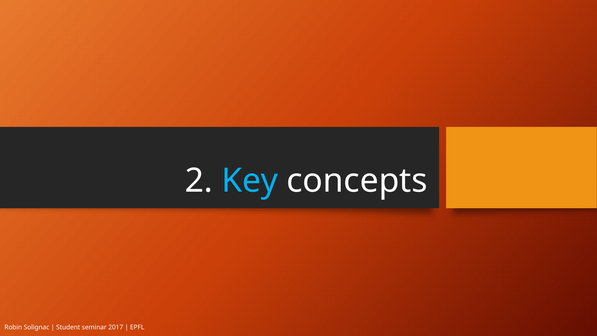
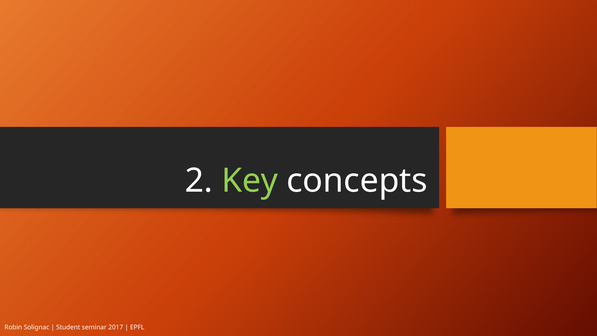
Key colour: light blue -> light green
